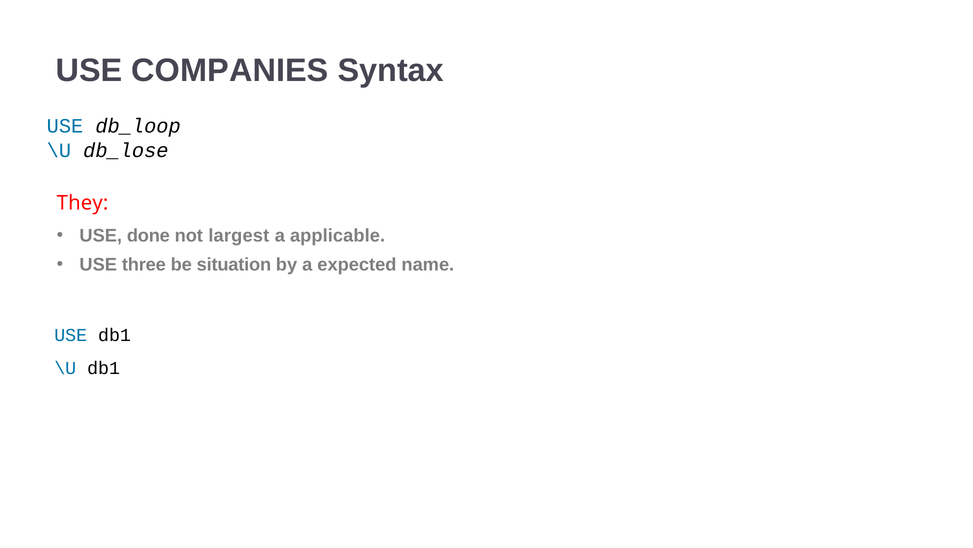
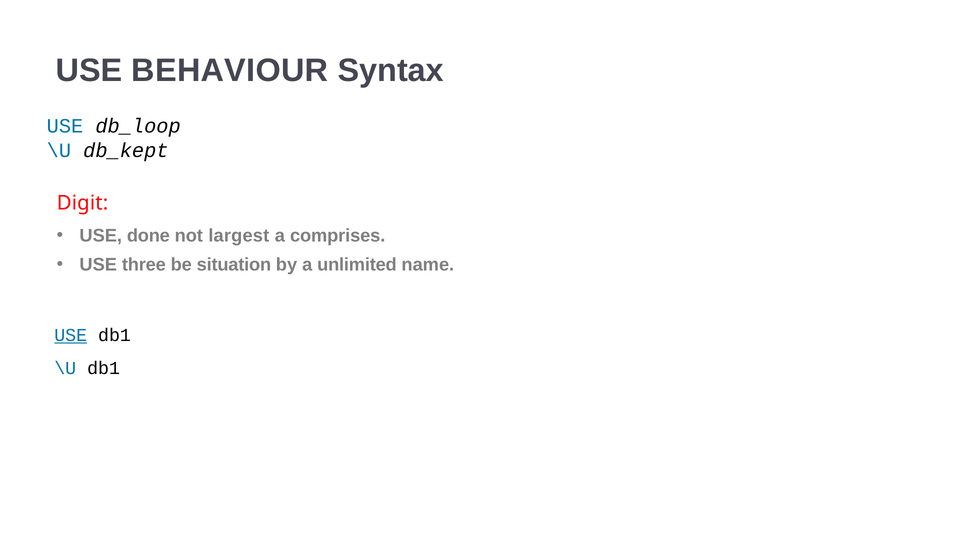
COMPANIES: COMPANIES -> BEHAVIOUR
db_lose: db_lose -> db_kept
They: They -> Digit
applicable: applicable -> comprises
expected: expected -> unlimited
USE at (71, 335) underline: none -> present
